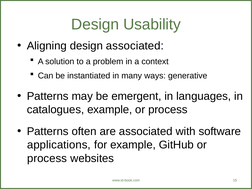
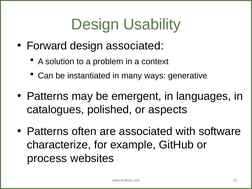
Aligning: Aligning -> Forward
catalogues example: example -> polished
process at (168, 110): process -> aspects
applications: applications -> characterize
